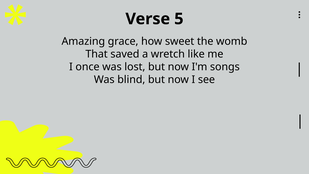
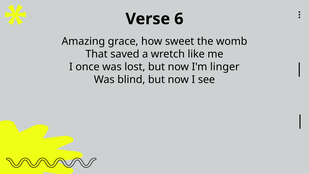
5: 5 -> 6
songs: songs -> linger
